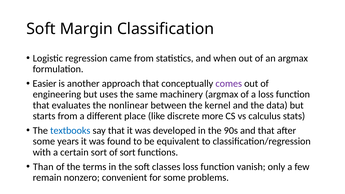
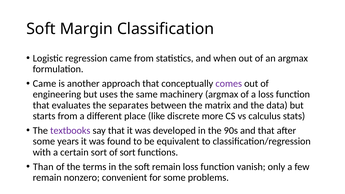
Easier at (45, 84): Easier -> Came
nonlinear: nonlinear -> separates
kernel: kernel -> matrix
textbooks colour: blue -> purple
soft classes: classes -> remain
